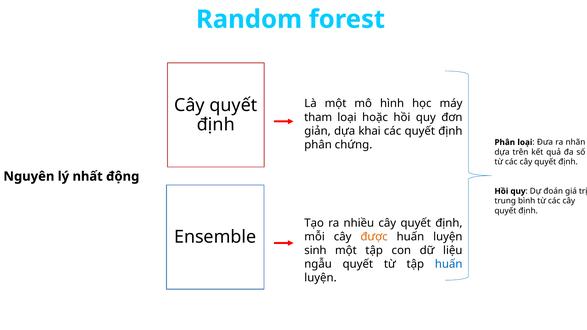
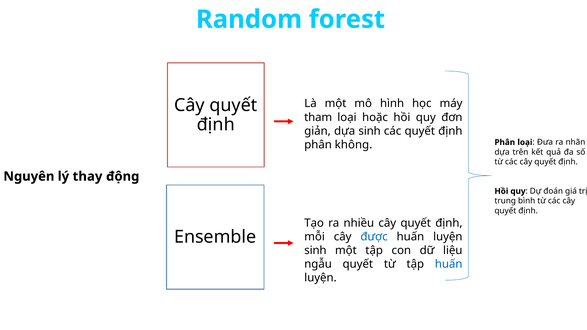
dựa khai: khai -> sinh
chứng: chứng -> không
nhất: nhất -> thay
được colour: orange -> blue
